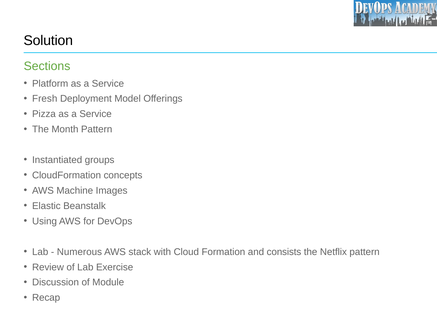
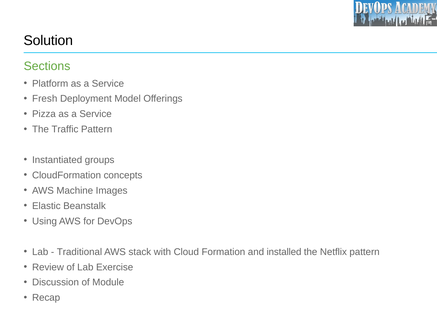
Month: Month -> Traffic
Numerous: Numerous -> Traditional
consists: consists -> installed
